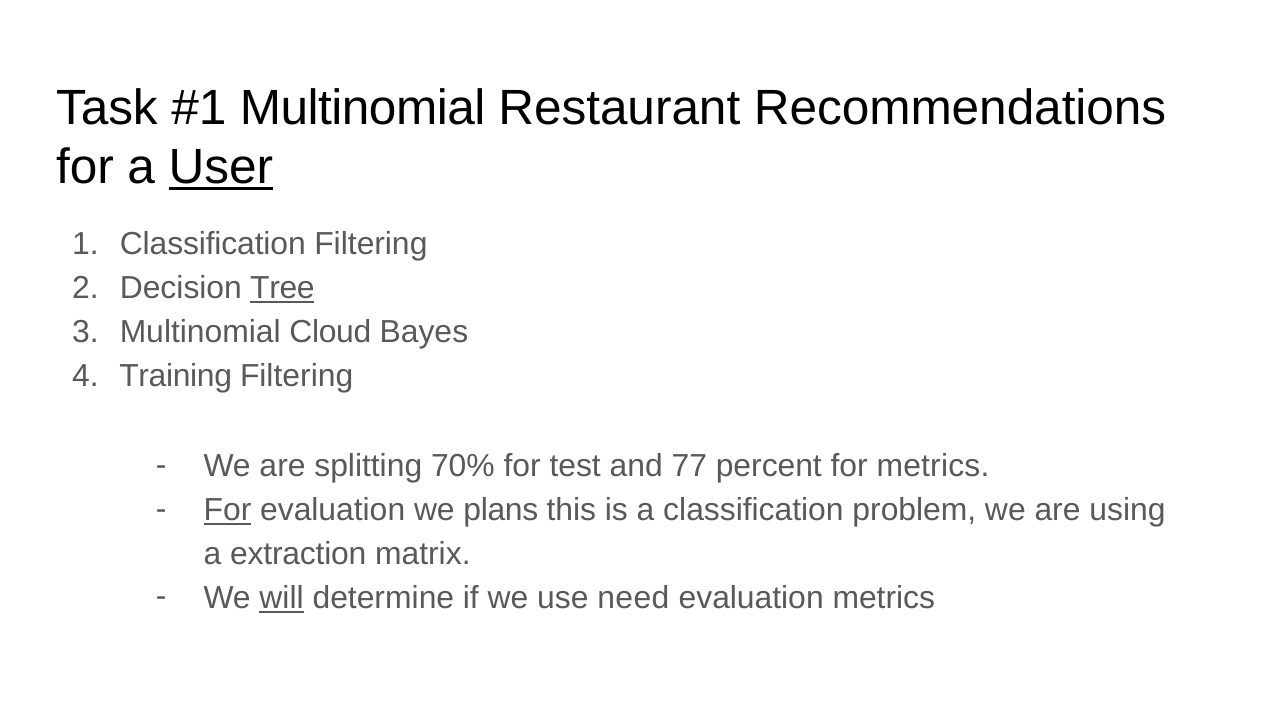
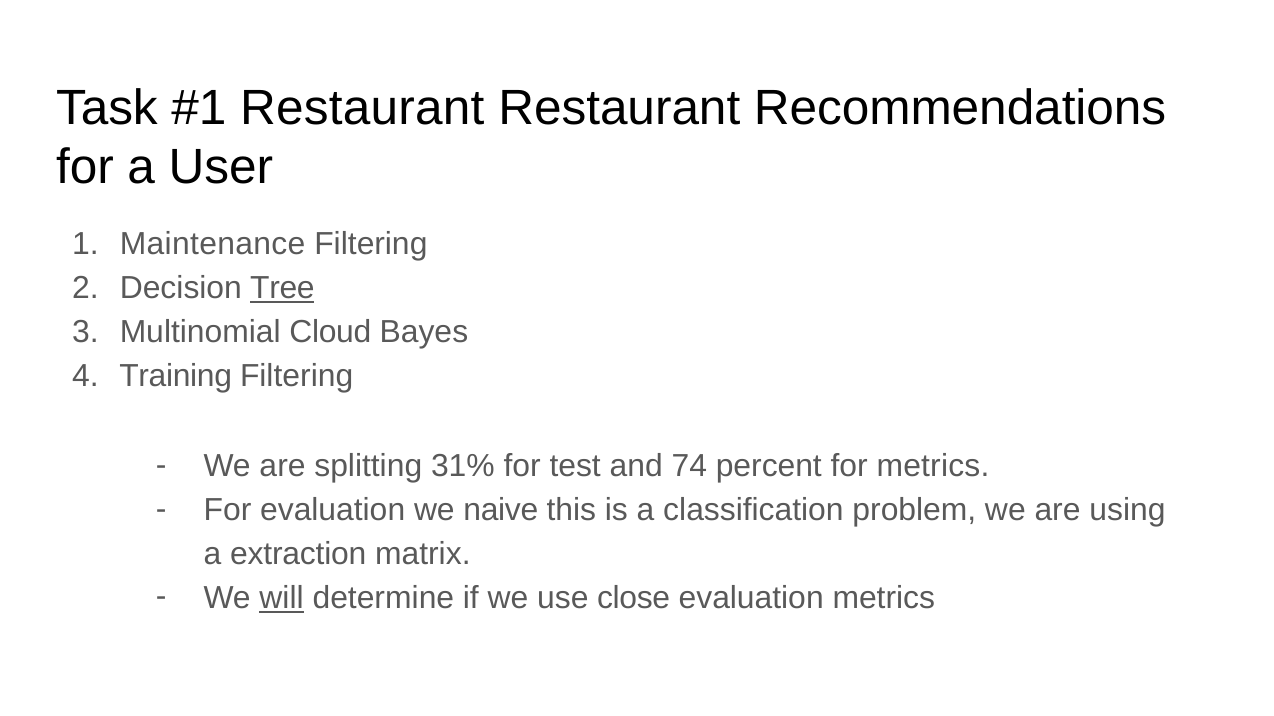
Multinomial at (363, 108): Multinomial -> Restaurant
User underline: present -> none
1 Classification: Classification -> Maintenance
70%: 70% -> 31%
77: 77 -> 74
For at (228, 511) underline: present -> none
plans: plans -> naive
need: need -> close
